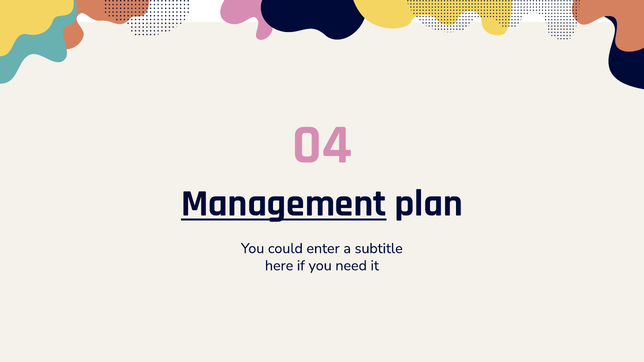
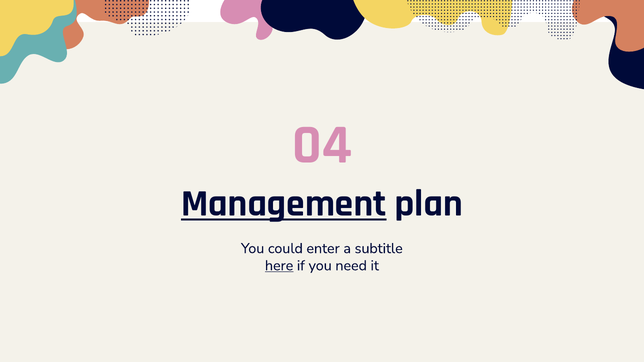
here underline: none -> present
